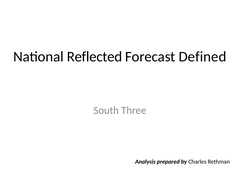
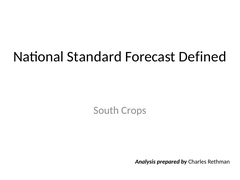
Reflected: Reflected -> Standard
Three: Three -> Crops
